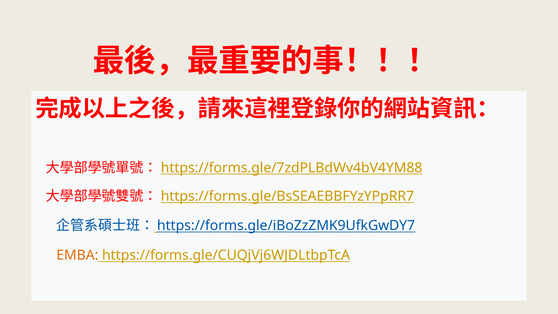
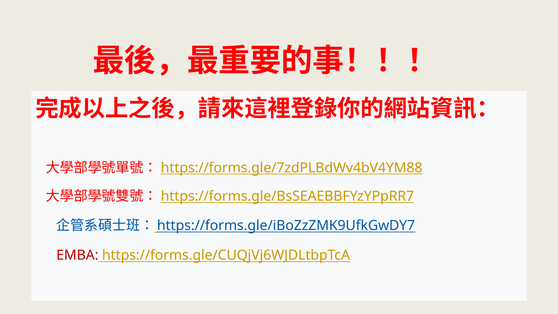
EMBA colour: orange -> red
